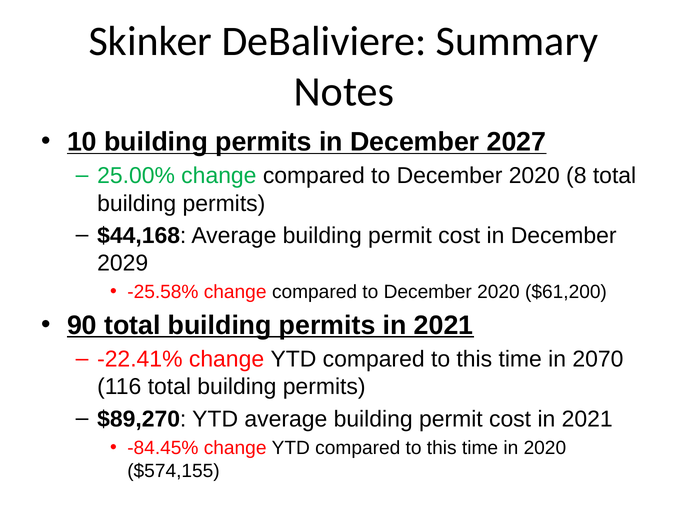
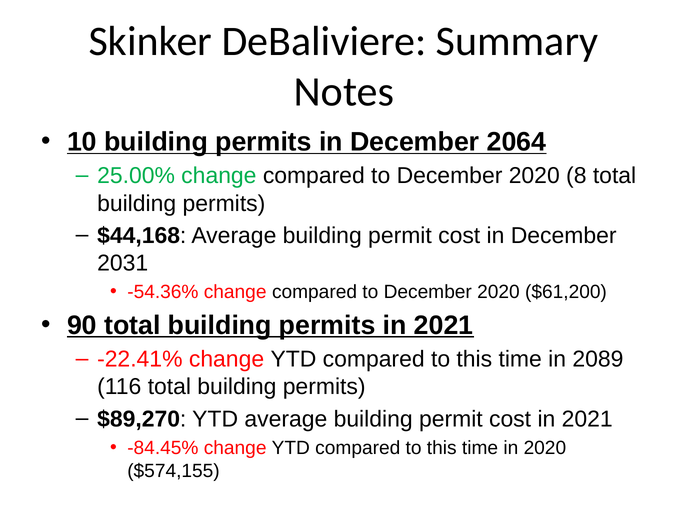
2027: 2027 -> 2064
2029: 2029 -> 2031
-25.58%: -25.58% -> -54.36%
2070: 2070 -> 2089
